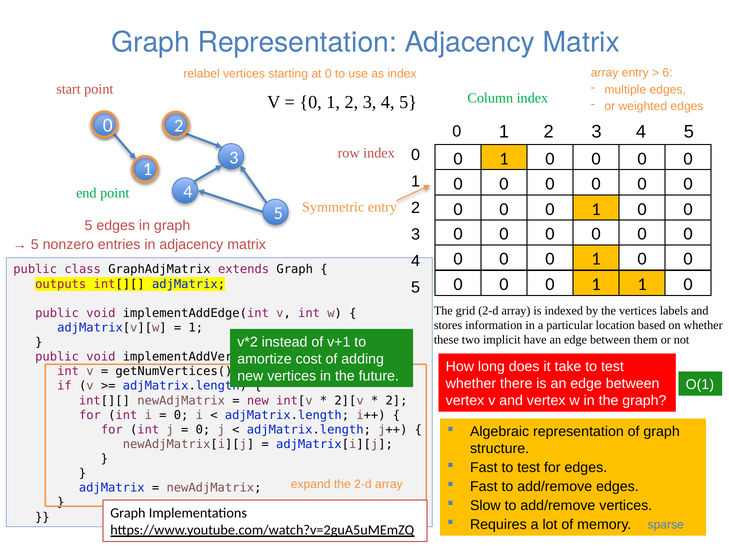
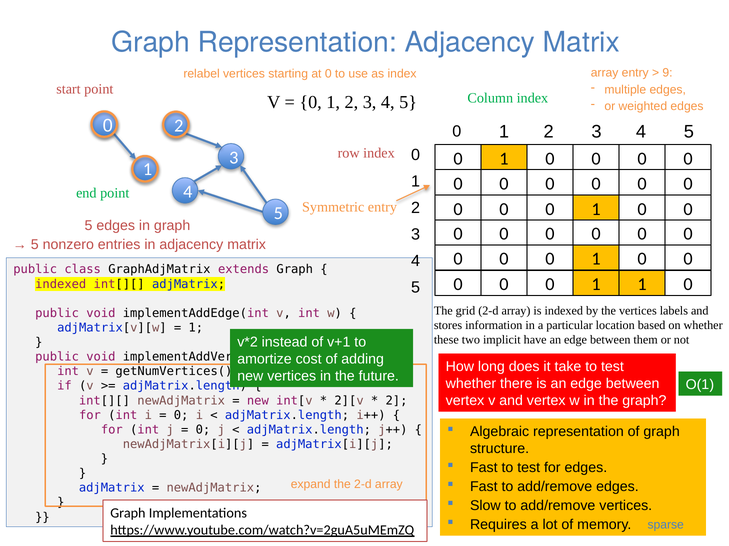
6: 6 -> 9
outputs at (61, 284): outputs -> indexed
